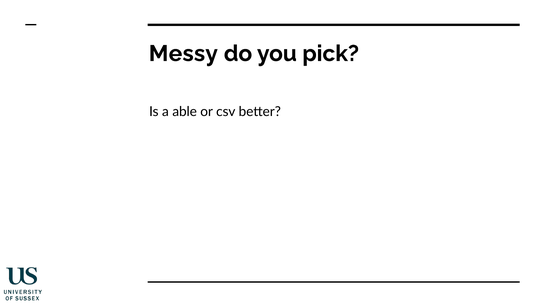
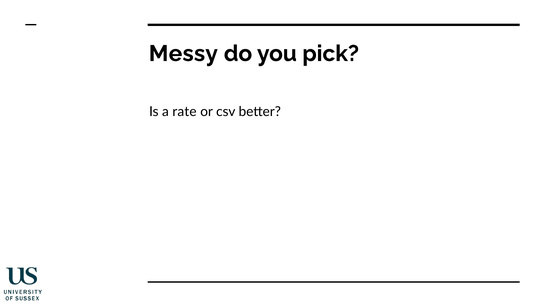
able: able -> rate
